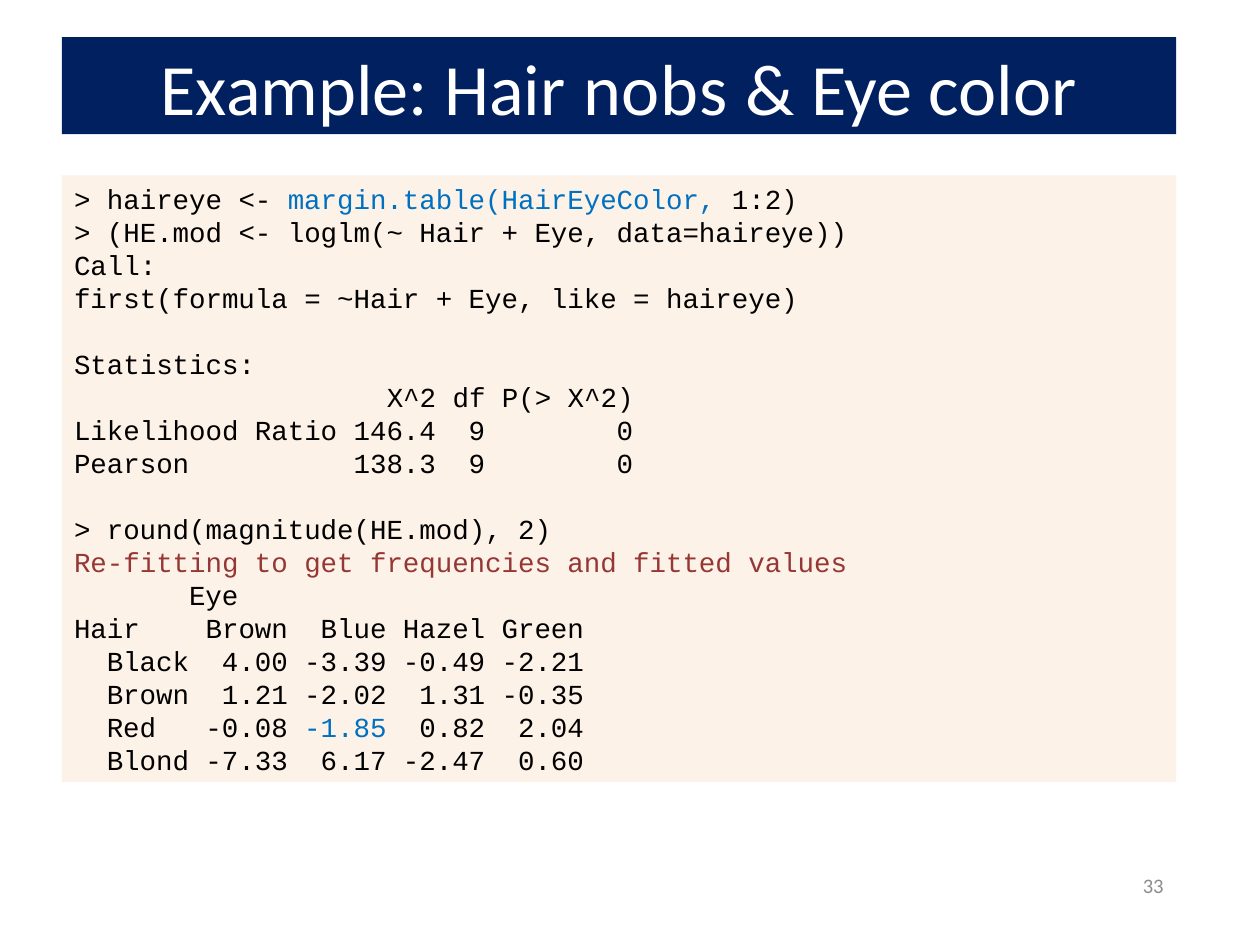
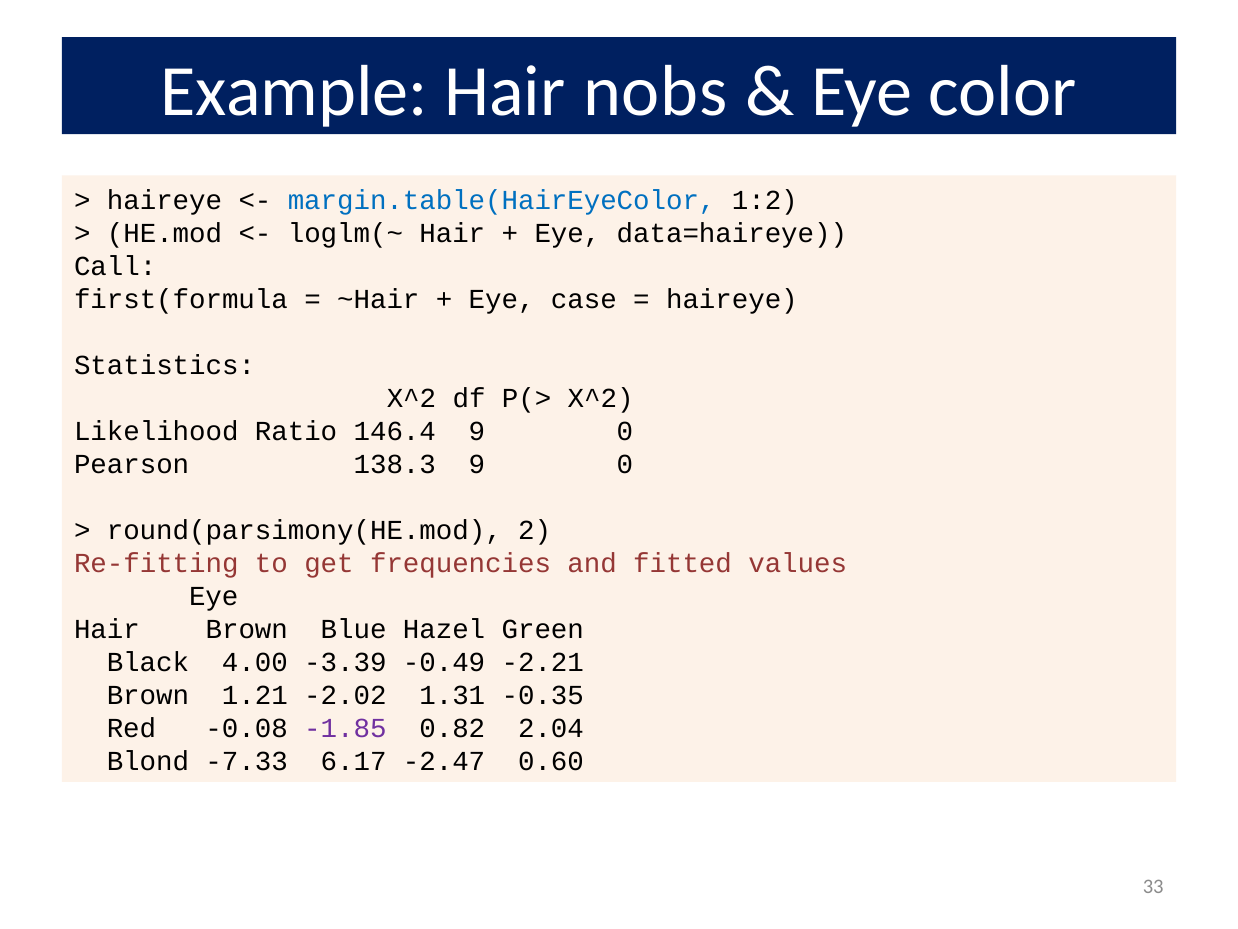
like: like -> case
round(magnitude(HE.mod: round(magnitude(HE.mod -> round(parsimony(HE.mod
-1.85 colour: blue -> purple
